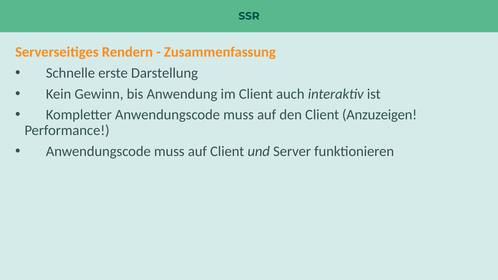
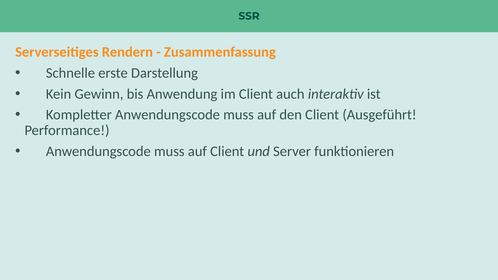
Anzuzeigen: Anzuzeigen -> Ausgeführt
